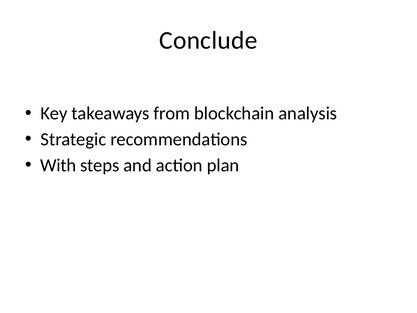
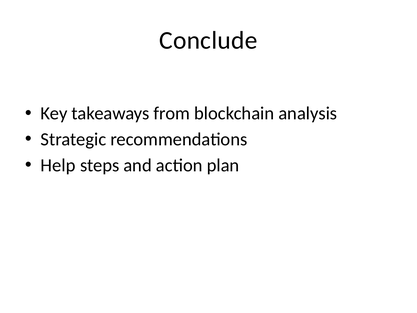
With: With -> Help
